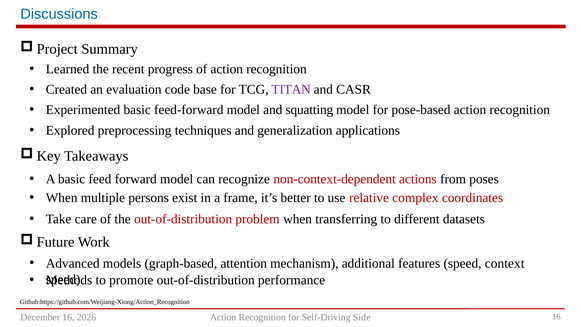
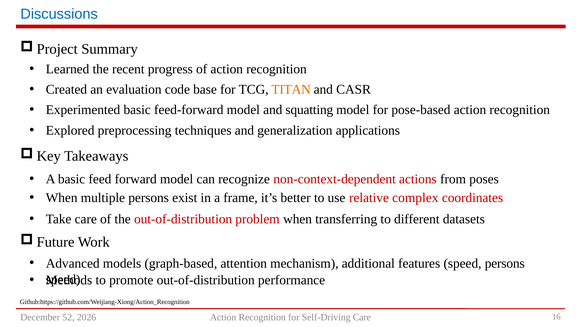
TITAN colour: purple -> orange
speed context: context -> persons
16 at (68, 317): 16 -> 52
Self-Driving Side: Side -> Care
